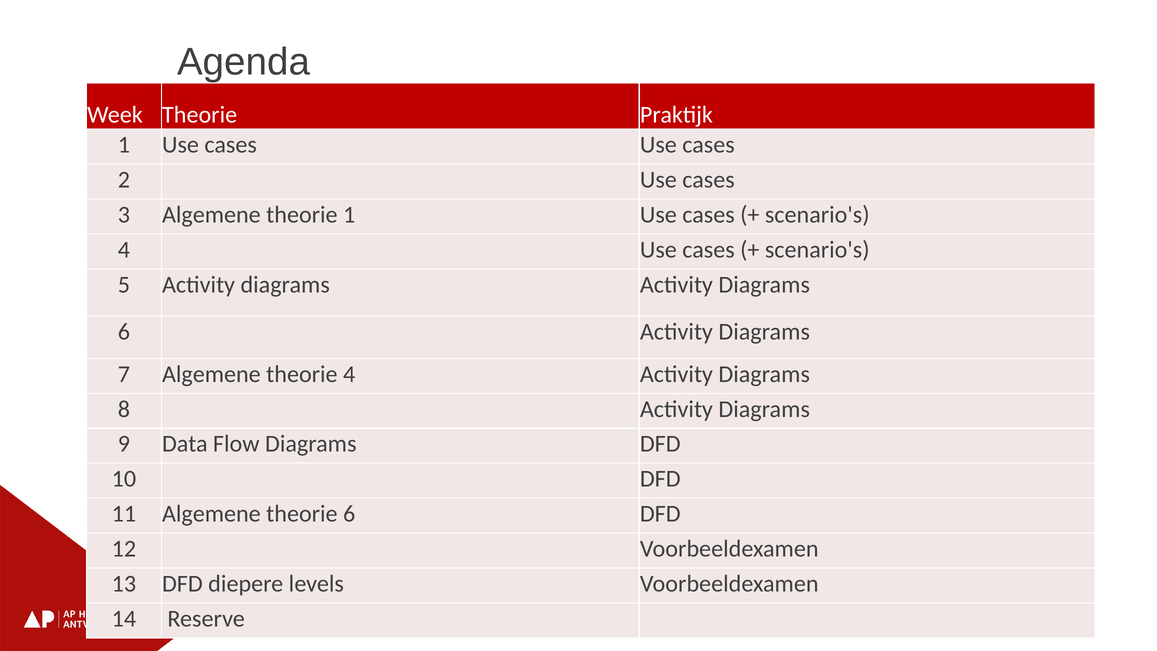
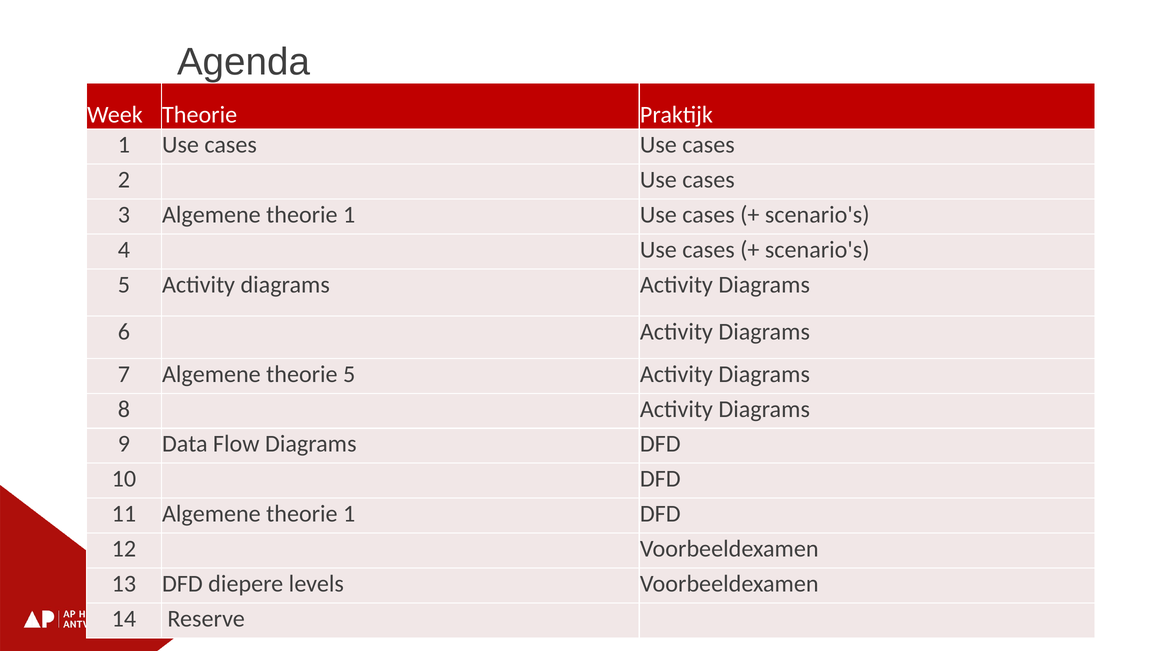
theorie 4: 4 -> 5
11 Algemene theorie 6: 6 -> 1
